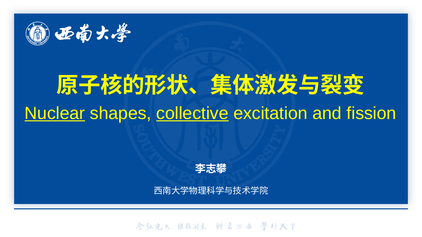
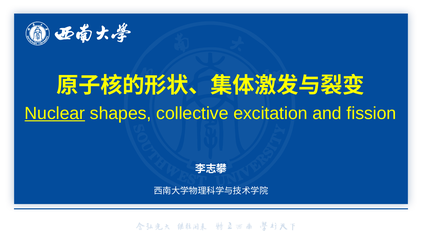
collective underline: present -> none
